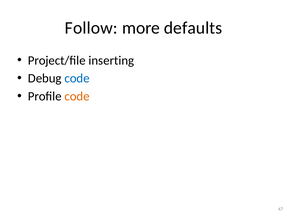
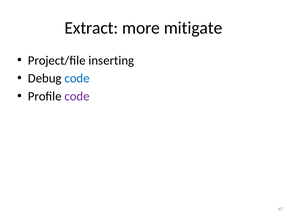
Follow: Follow -> Extract
defaults: defaults -> mitigate
code at (77, 96) colour: orange -> purple
